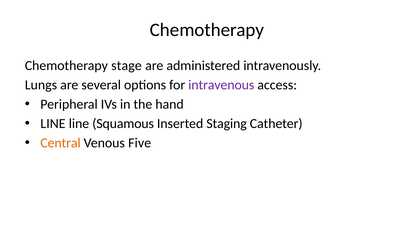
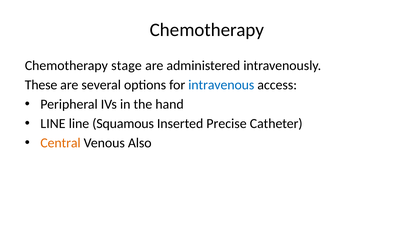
Lungs: Lungs -> These
intravenous colour: purple -> blue
Staging: Staging -> Precise
Five: Five -> Also
